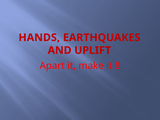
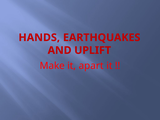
Apart: Apart -> Make
make: make -> apart
